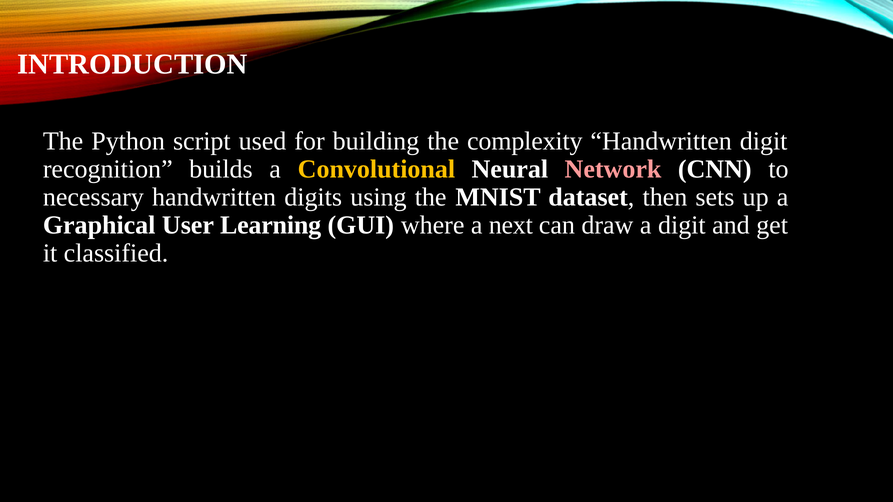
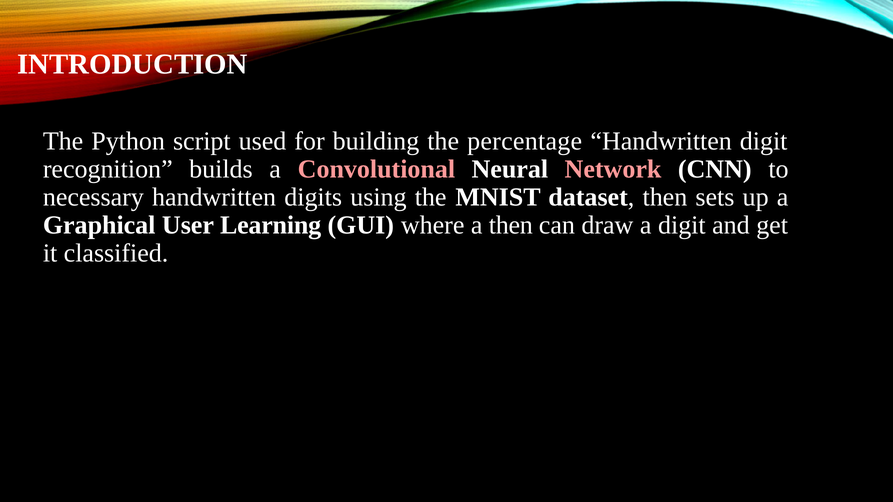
complexity: complexity -> percentage
Convolutional colour: yellow -> pink
a next: next -> then
